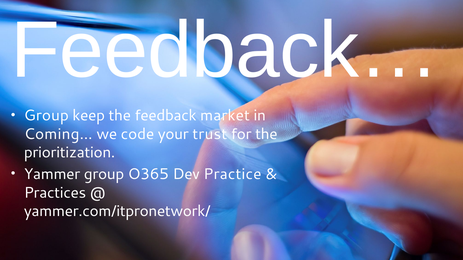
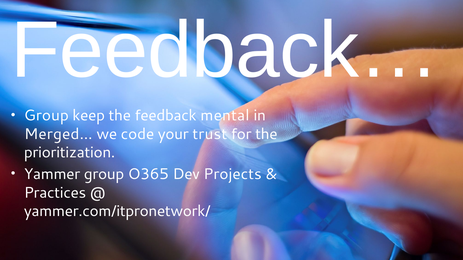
market: market -> mental
Coming…: Coming… -> Merged…
Practice: Practice -> Projects
